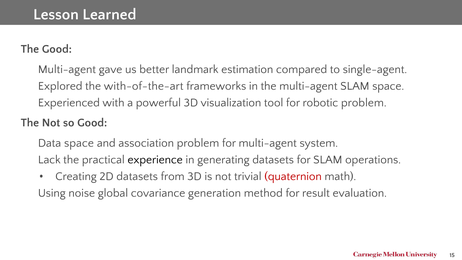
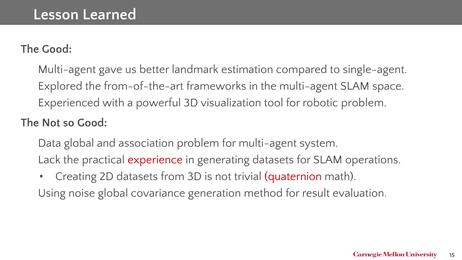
with-of-the-art: with-of-the-art -> from-of-the-art
space at (79, 143): space -> global
experience colour: black -> red
